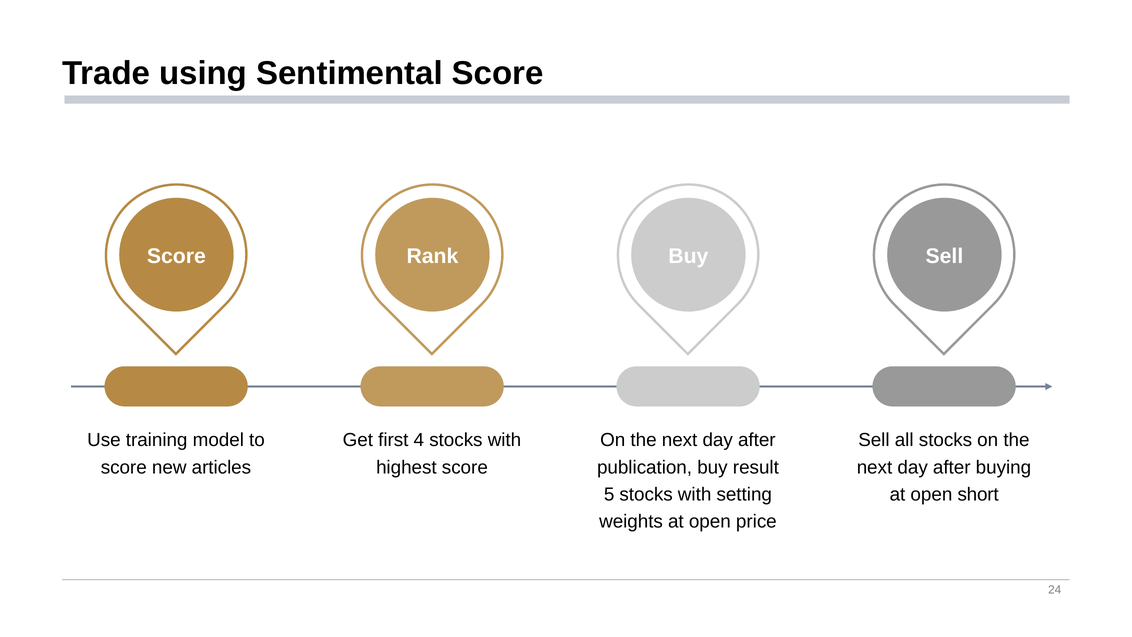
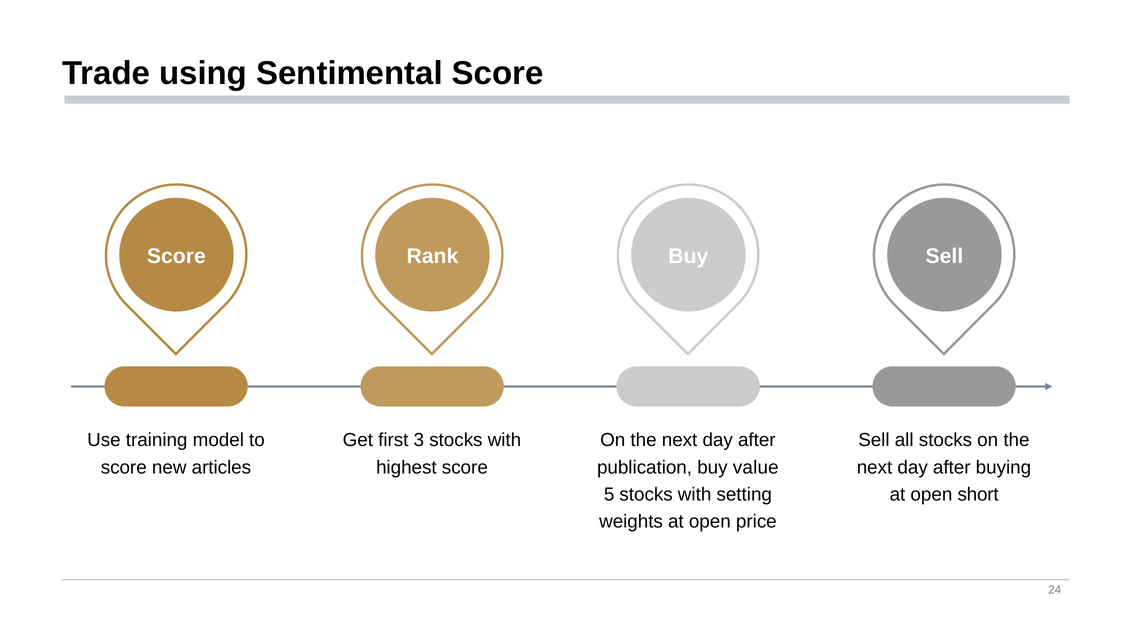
4: 4 -> 3
result: result -> value
